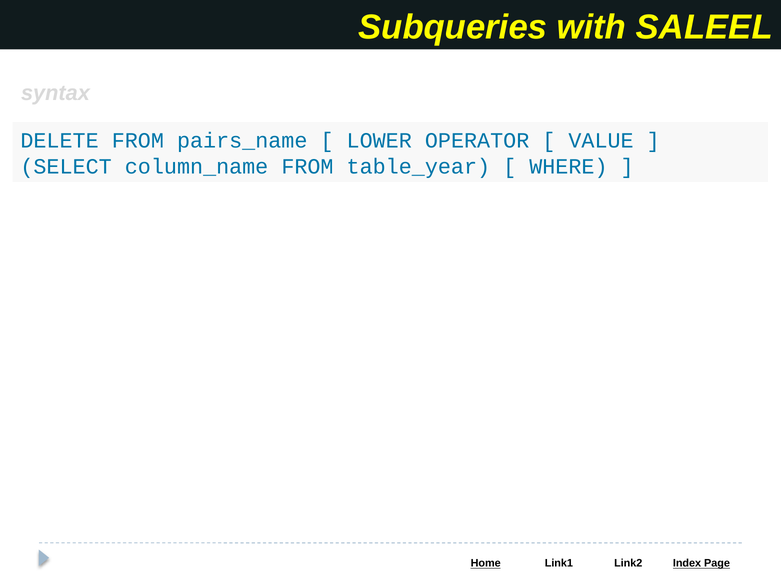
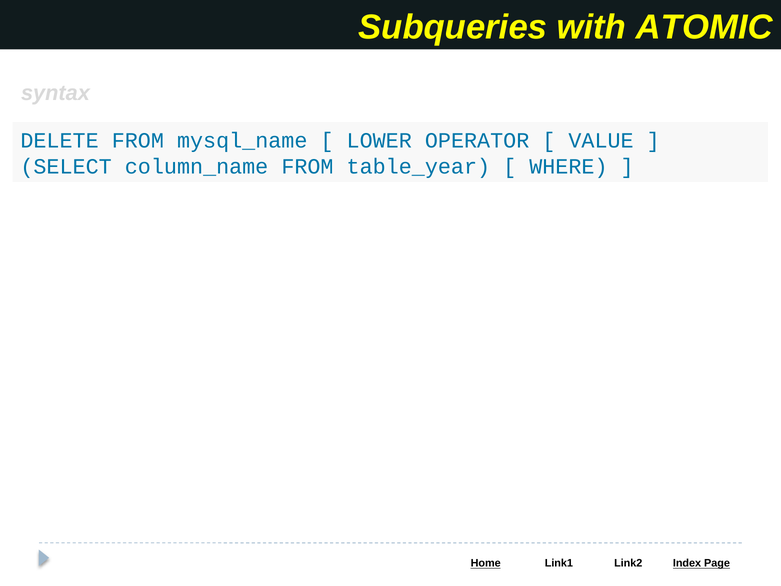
SALEEL: SALEEL -> ATOMIC
pairs_name: pairs_name -> mysql_name
